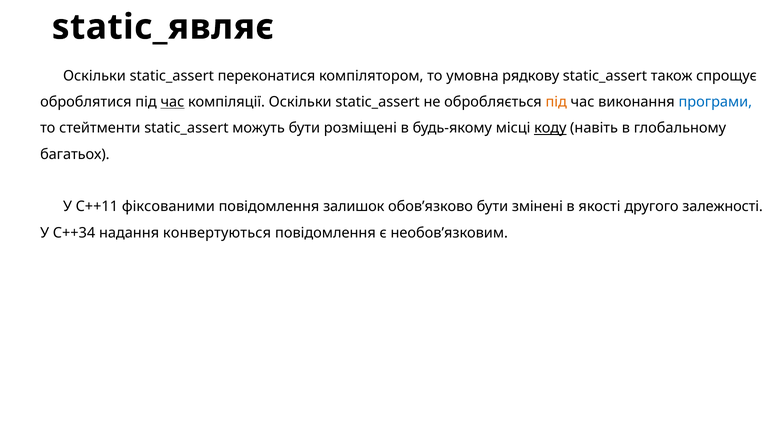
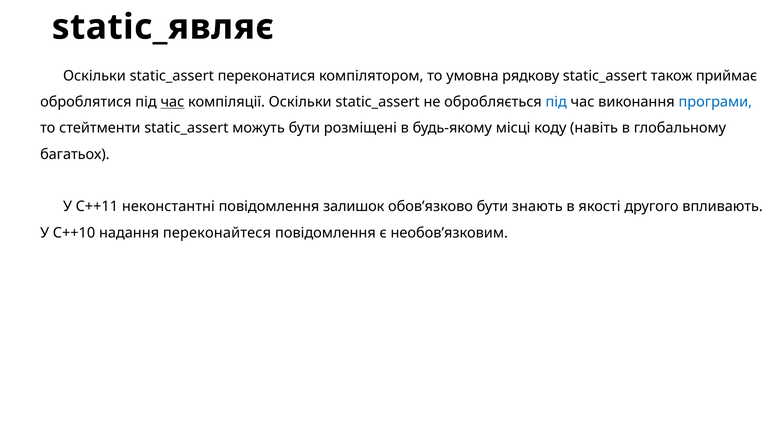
спрощує: спрощує -> приймає
під at (556, 102) colour: orange -> blue
коду underline: present -> none
фіксованими: фіксованими -> неконстантні
змінені: змінені -> знають
залежності: залежності -> впливають
C++34: C++34 -> C++10
конвертуються: конвертуються -> переконайтеся
